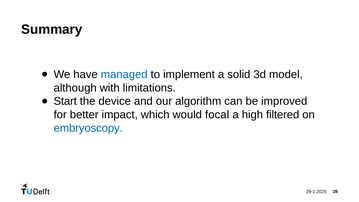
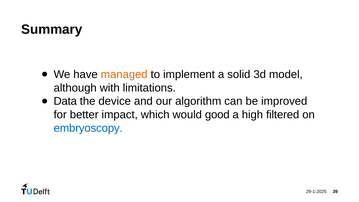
managed colour: blue -> orange
Start: Start -> Data
focal: focal -> good
